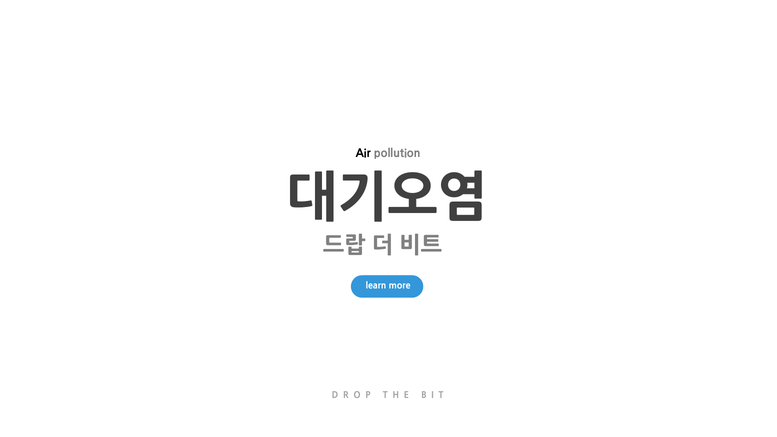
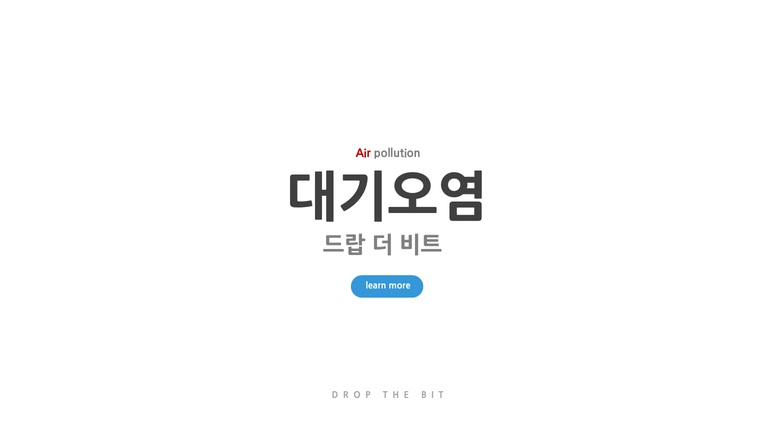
Air colour: black -> red
